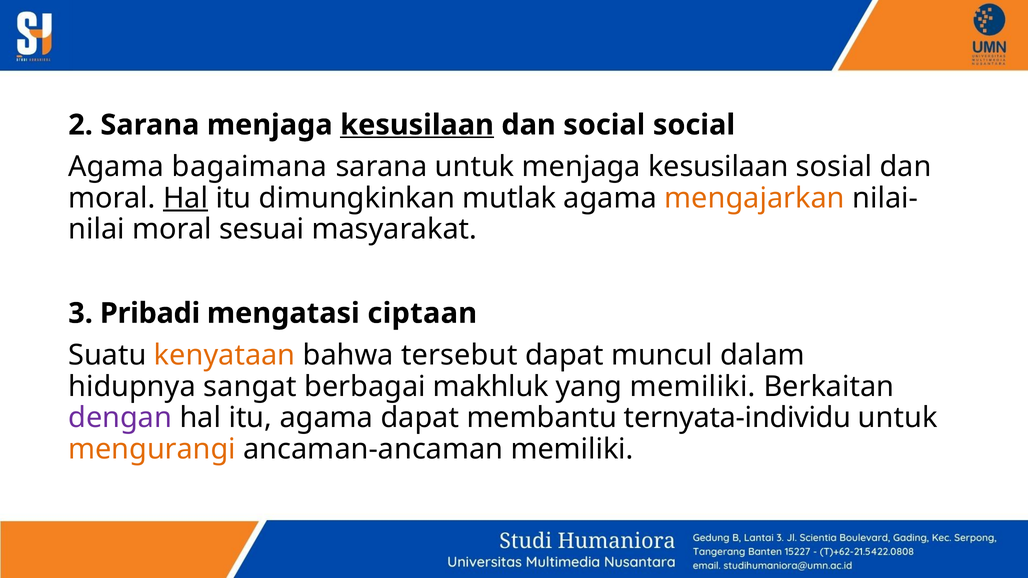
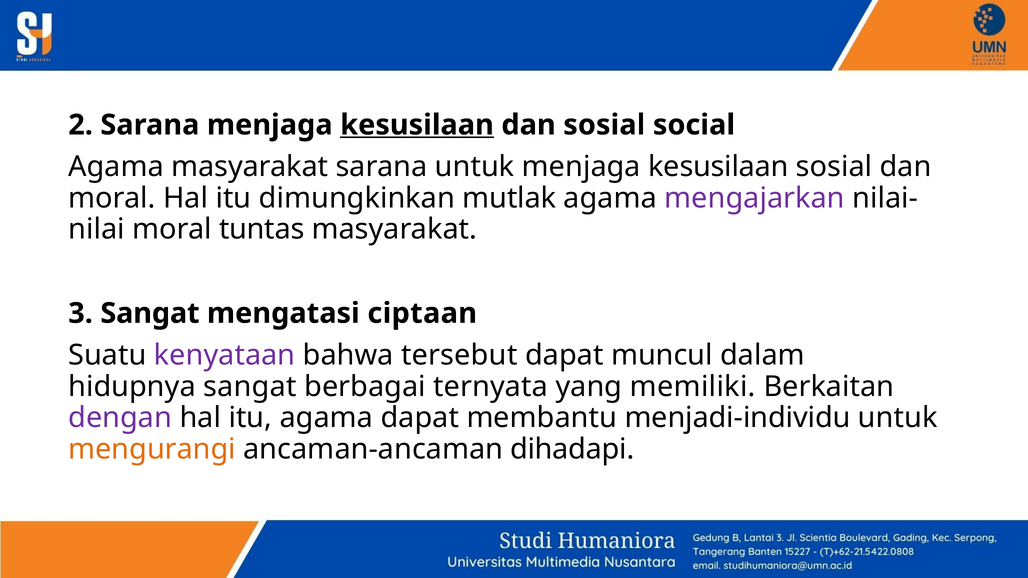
dan social: social -> sosial
Agama bagaimana: bagaimana -> masyarakat
Hal at (186, 198) underline: present -> none
mengajarkan colour: orange -> purple
sesuai: sesuai -> tuntas
3 Pribadi: Pribadi -> Sangat
kenyataan colour: orange -> purple
makhluk: makhluk -> ternyata
ternyata-individu: ternyata-individu -> menjadi-individu
ancaman-ancaman memiliki: memiliki -> dihadapi
